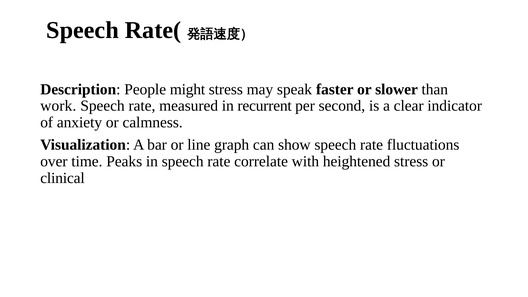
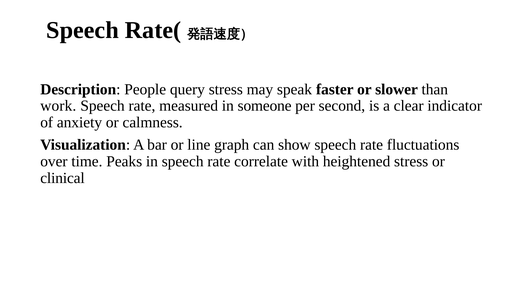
might: might -> query
recurrent: recurrent -> someone
